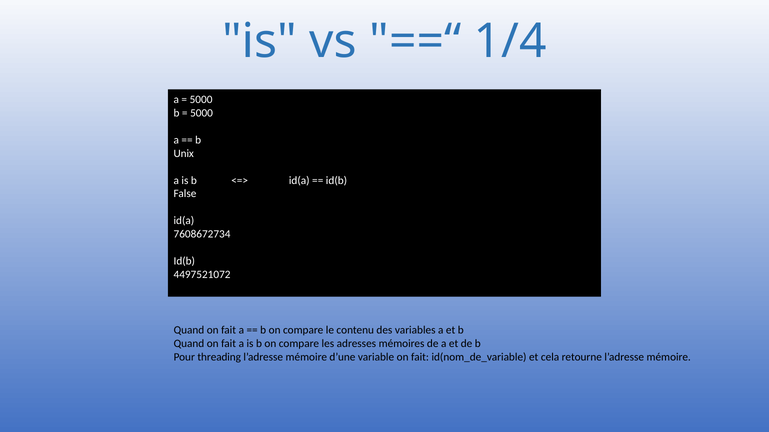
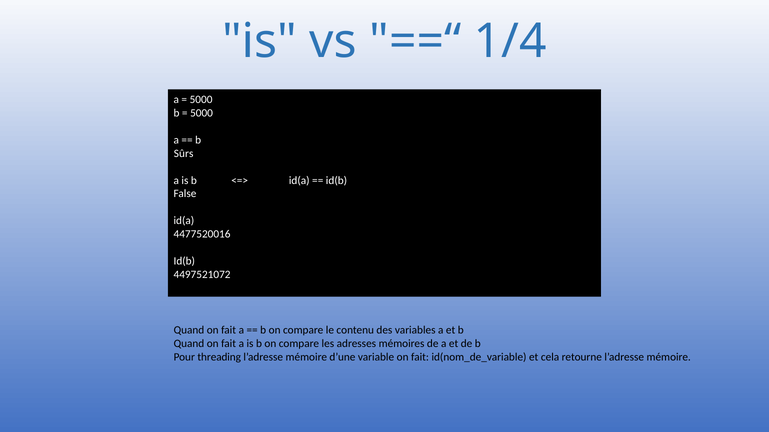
Unix: Unix -> Sûrs
7608672734: 7608672734 -> 4477520016
